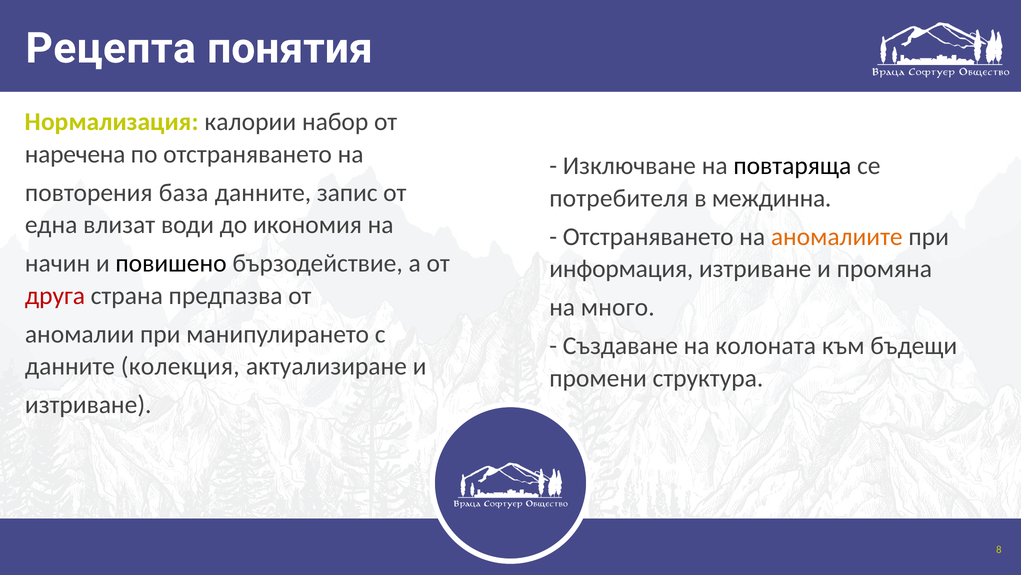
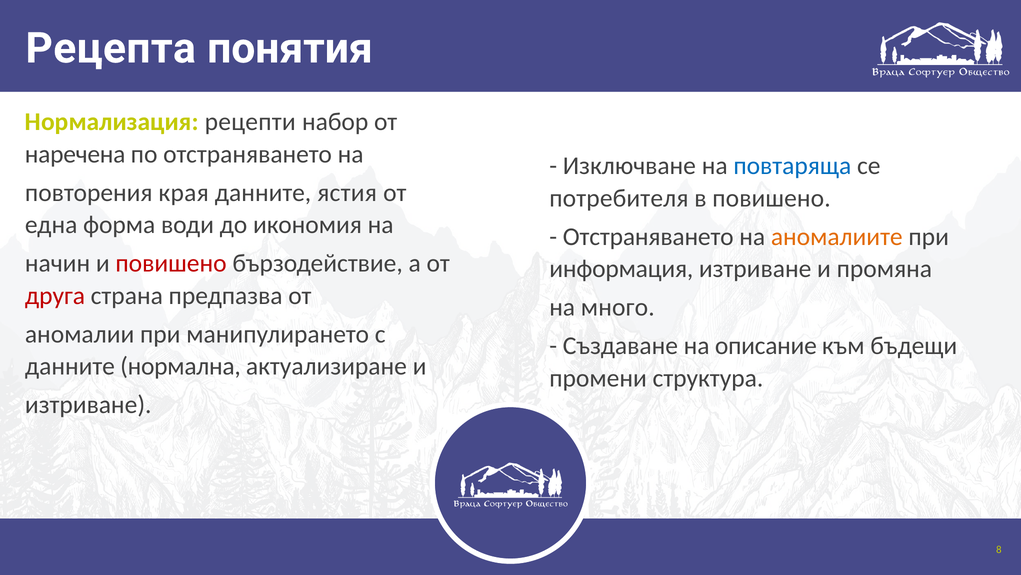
калории: калории -> рецепти
повтаряща colour: black -> blue
база: база -> края
запис: запис -> ястия
в междинна: междинна -> повишено
влизат: влизат -> форма
повишено at (171, 263) colour: black -> red
колоната: колоната -> описание
колекция: колекция -> нормална
